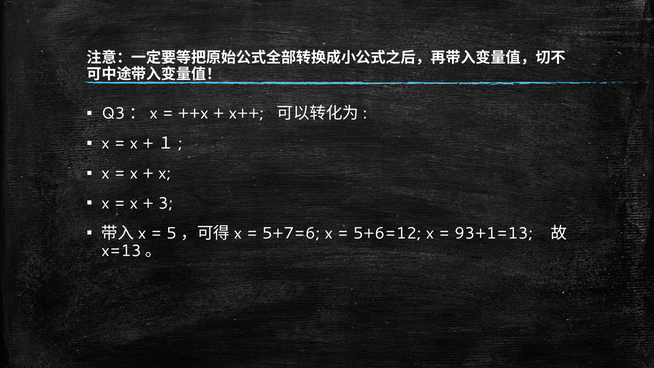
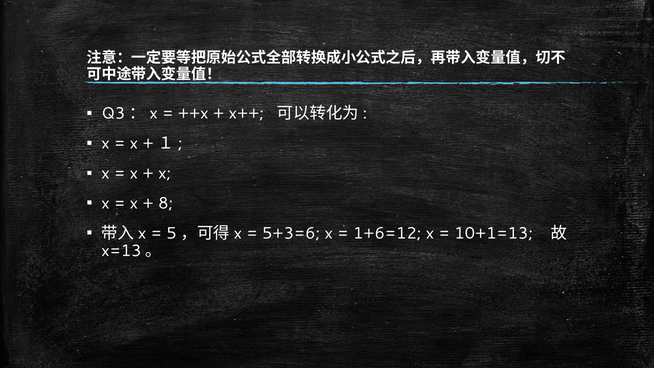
3: 3 -> 8
5+7=6: 5+7=6 -> 5+3=6
5+6=12: 5+6=12 -> 1+6=12
93+1=13: 93+1=13 -> 10+1=13
